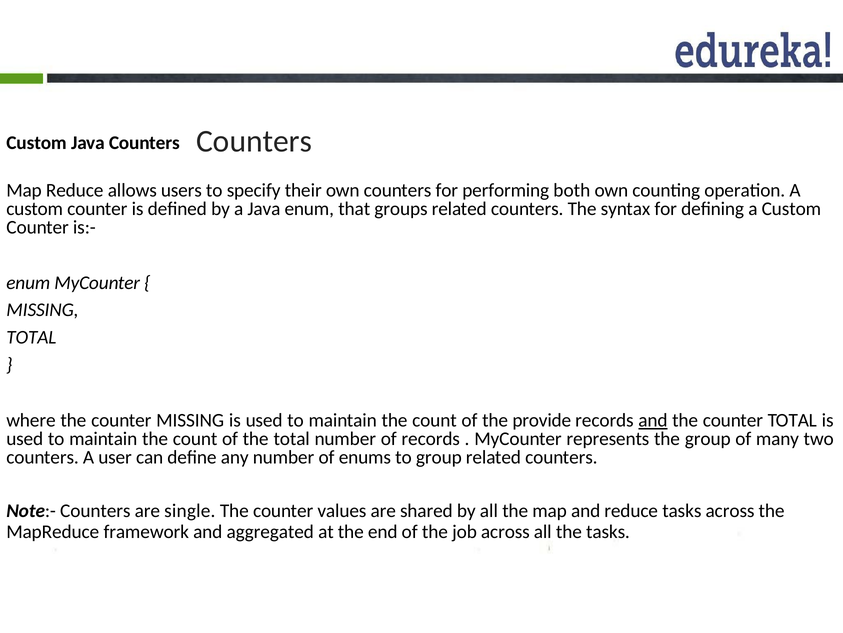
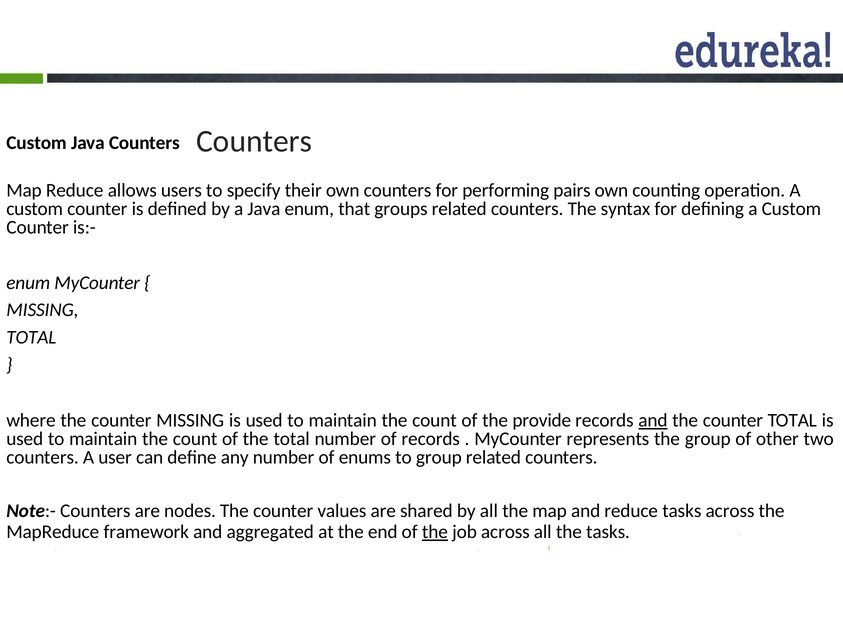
both: both -> pairs
many: many -> other
single: single -> nodes
the at (435, 531) underline: none -> present
